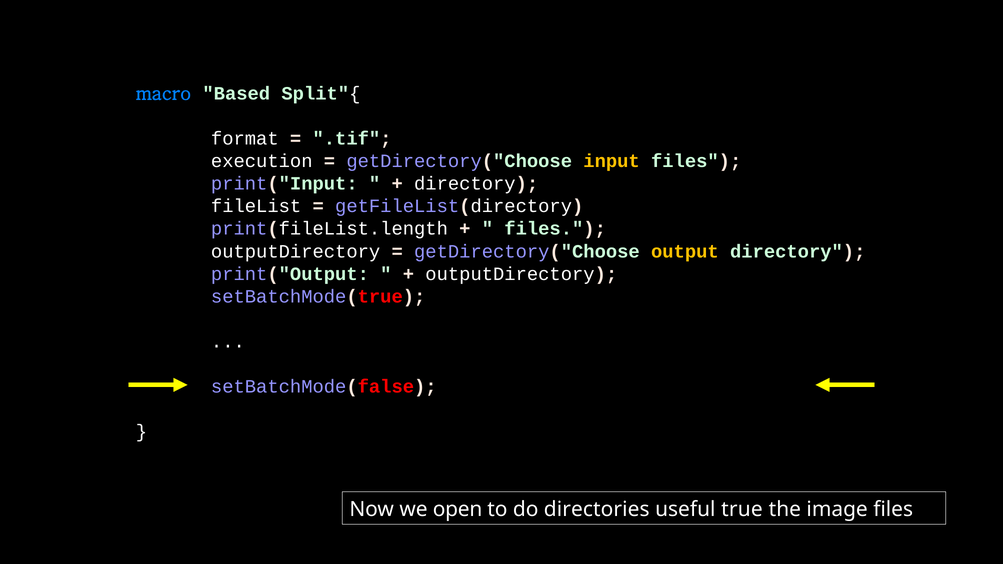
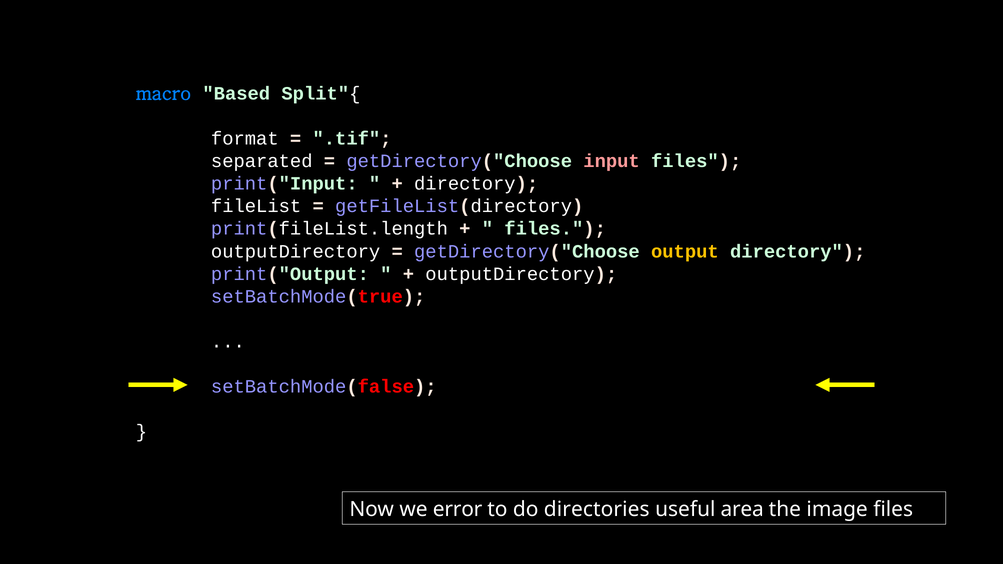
execution: execution -> separated
input colour: yellow -> pink
open: open -> error
true: true -> area
